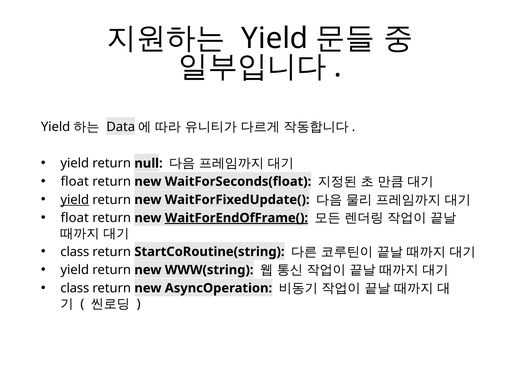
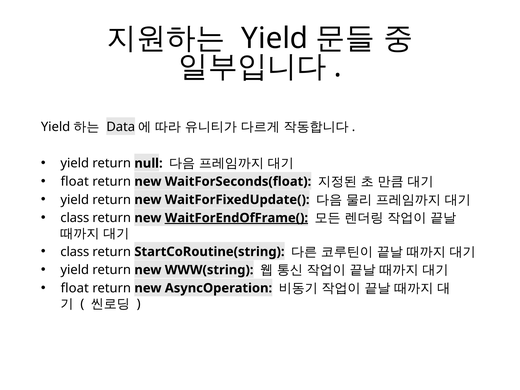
yield at (75, 200) underline: present -> none
float at (75, 218): float -> class
class at (75, 288): class -> float
